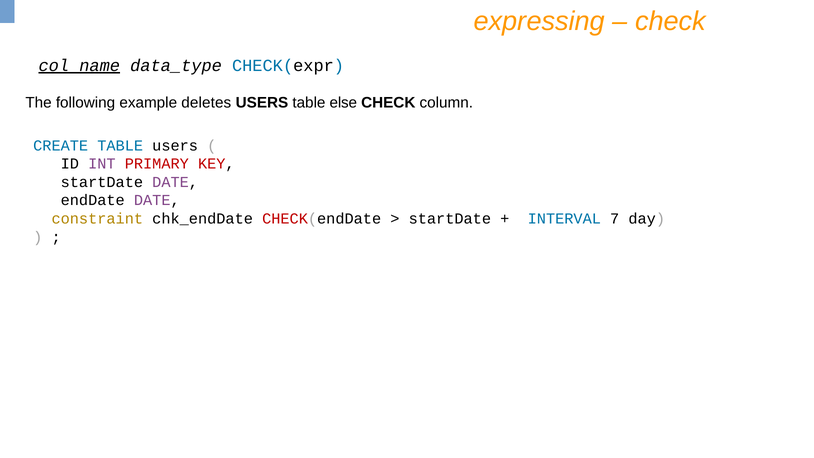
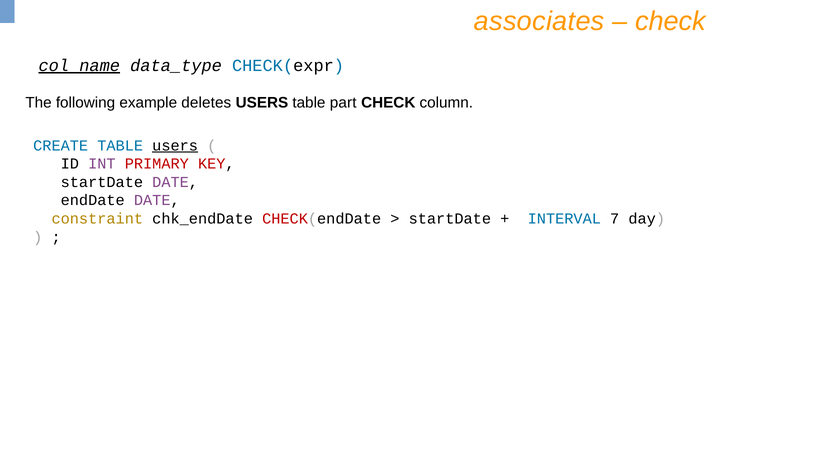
expressing: expressing -> associates
else: else -> part
users at (175, 145) underline: none -> present
